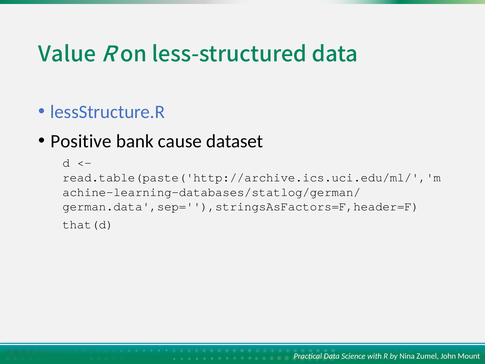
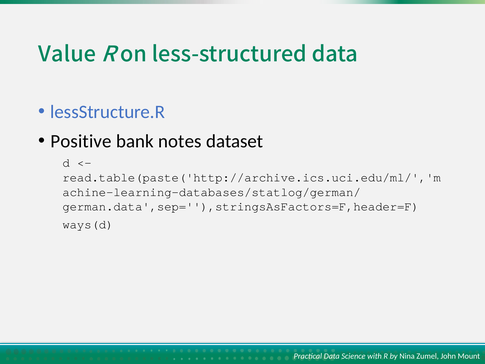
cause: cause -> notes
that(d: that(d -> ways(d
